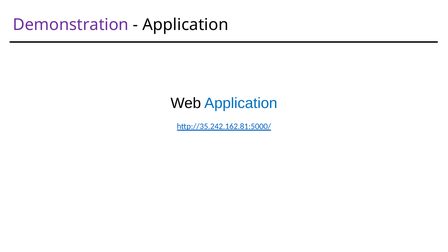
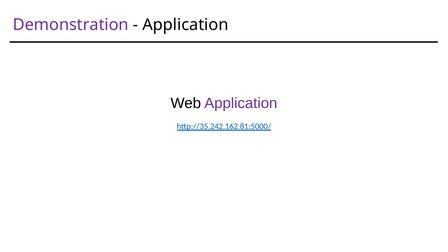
Application at (241, 103) colour: blue -> purple
